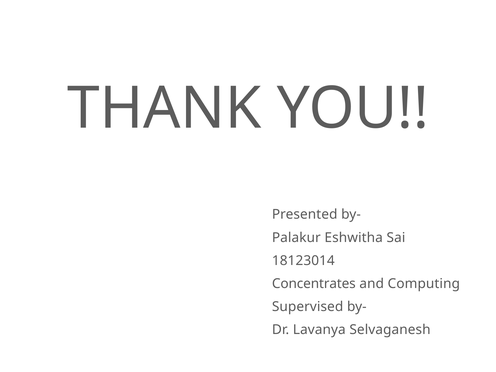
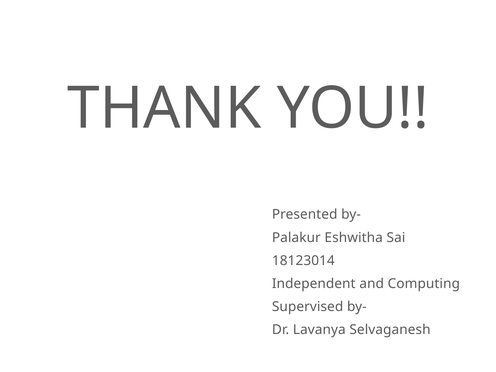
Concentrates: Concentrates -> Independent
